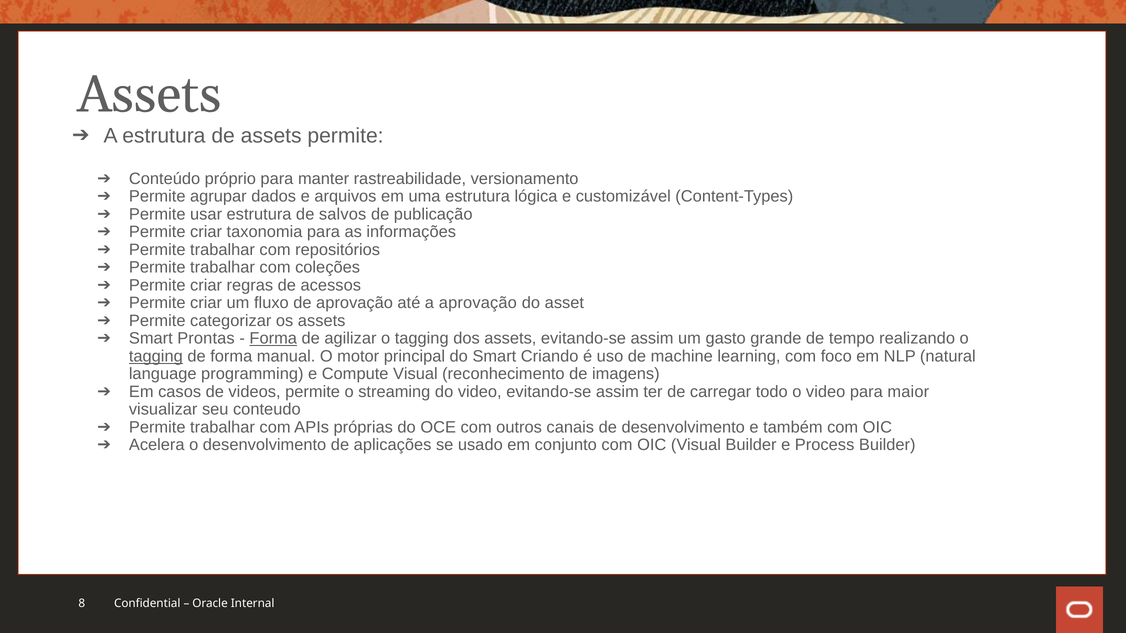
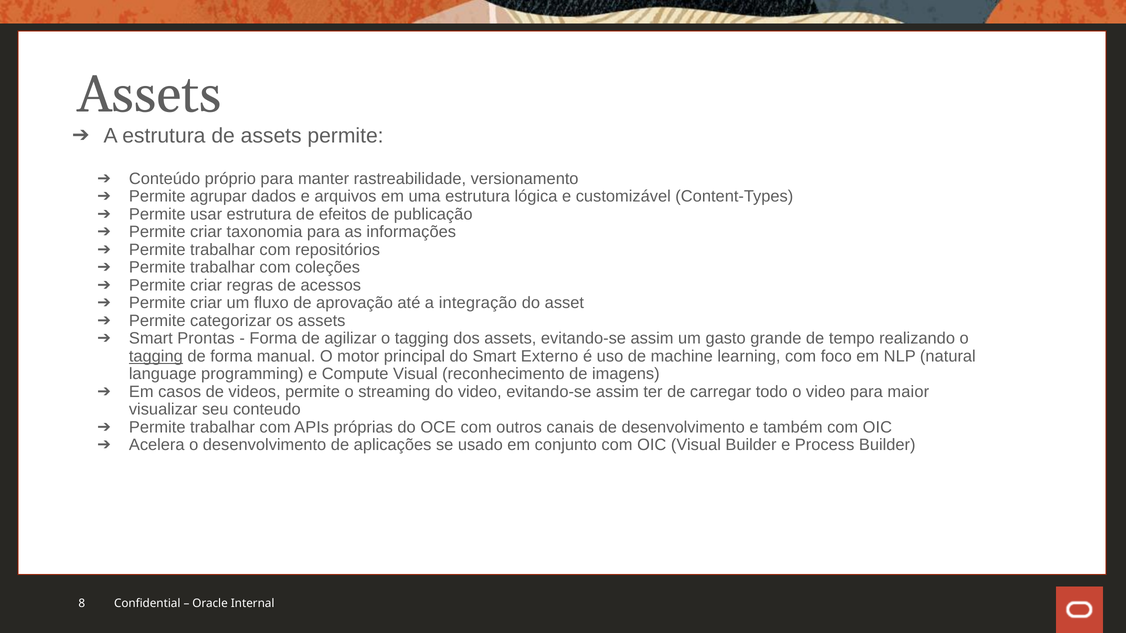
salvos: salvos -> efeitos
a aprovação: aprovação -> integração
Forma at (273, 339) underline: present -> none
Criando: Criando -> Externo
